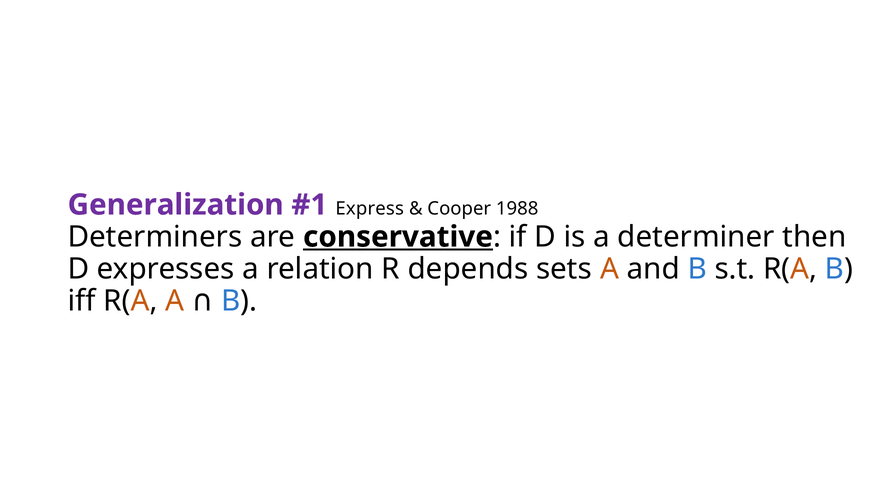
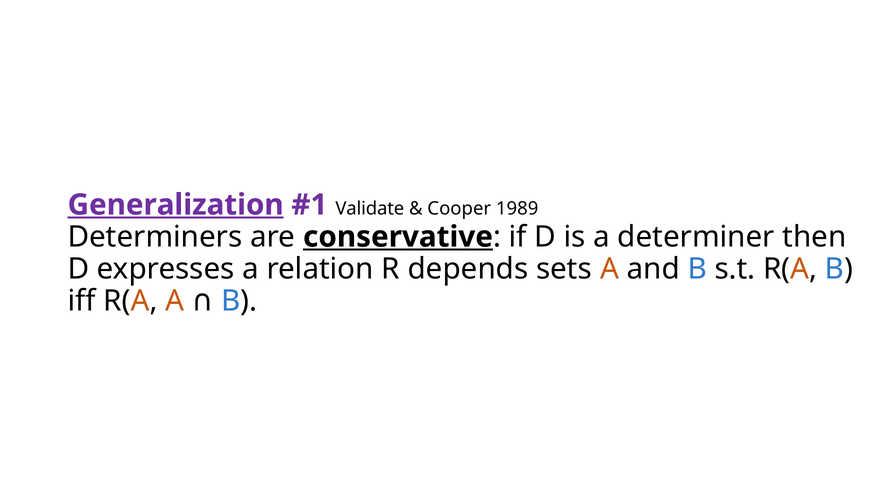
Generalization underline: none -> present
Express: Express -> Validate
1988: 1988 -> 1989
